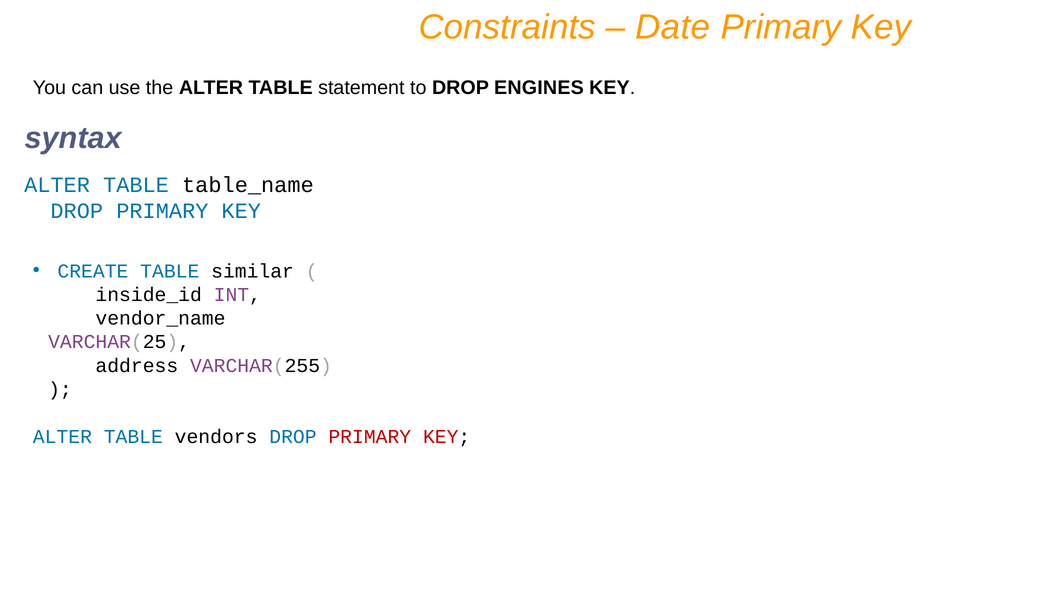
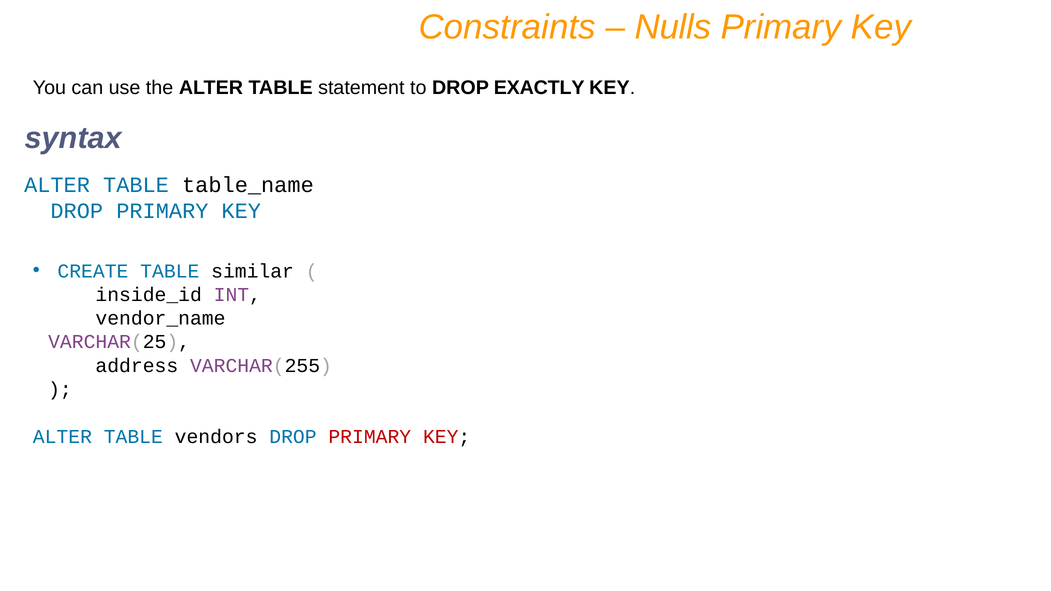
Date: Date -> Nulls
ENGINES: ENGINES -> EXACTLY
